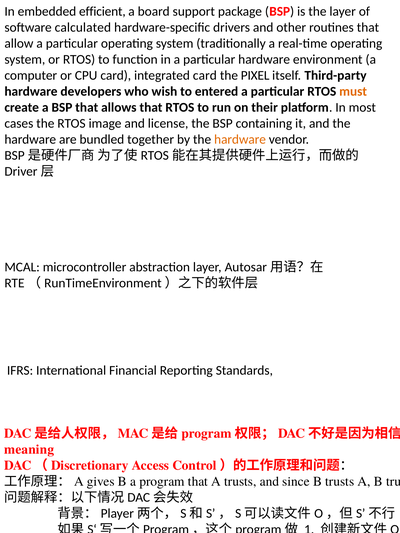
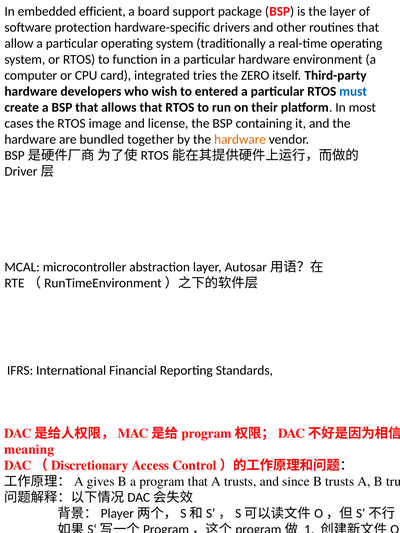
calculated: calculated -> protection
integrated card: card -> tries
PIXEL: PIXEL -> ZERO
must colour: orange -> blue
